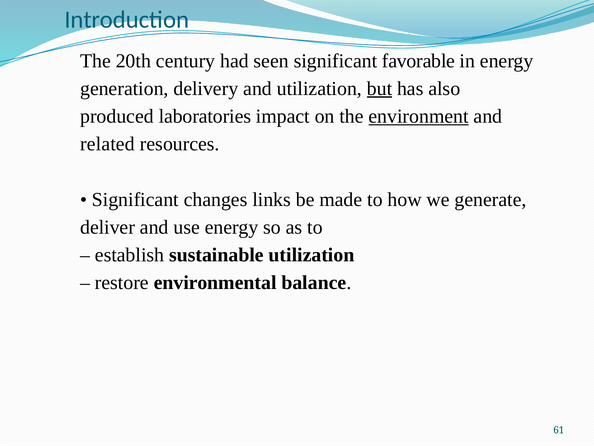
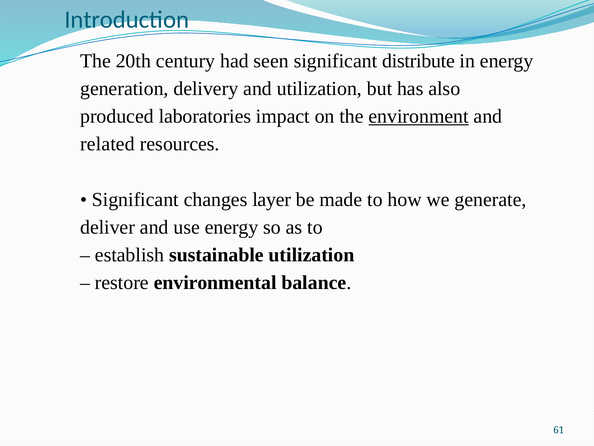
favorable: favorable -> distribute
but underline: present -> none
links: links -> layer
